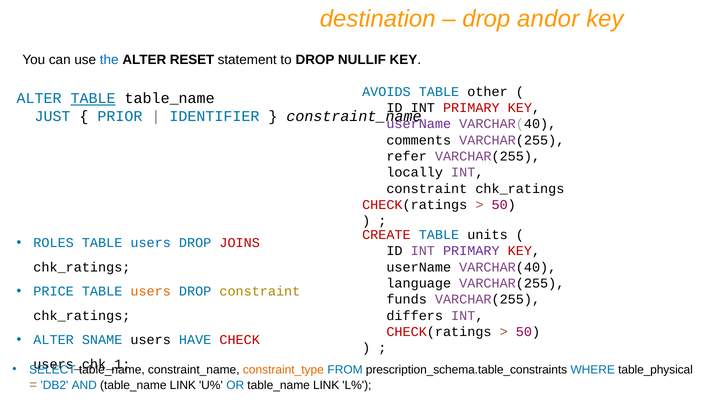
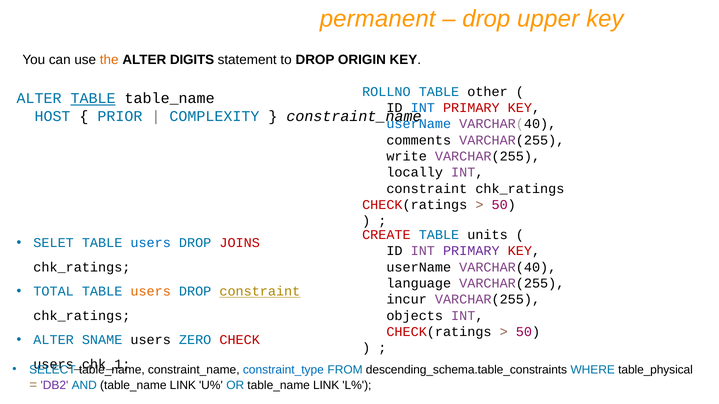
destination: destination -> permanent
andor: andor -> upper
the colour: blue -> orange
RESET: RESET -> DIGITS
NULLIF: NULLIF -> ORIGIN
AVOIDS: AVOIDS -> ROLLNO
INT at (423, 108) colour: black -> blue
JUST: JUST -> HOST
IDENTIFIER: IDENTIFIER -> COMPLEXITY
userName at (419, 124) colour: purple -> blue
refer: refer -> write
ROLES: ROLES -> SELET
PRICE: PRICE -> TOTAL
constraint at (260, 292) underline: none -> present
funds: funds -> incur
differs: differs -> objects
HAVE: HAVE -> ZERO
constraint_type colour: orange -> blue
prescription_schema.table_constraints: prescription_schema.table_constraints -> descending_schema.table_constraints
DB2 colour: blue -> purple
